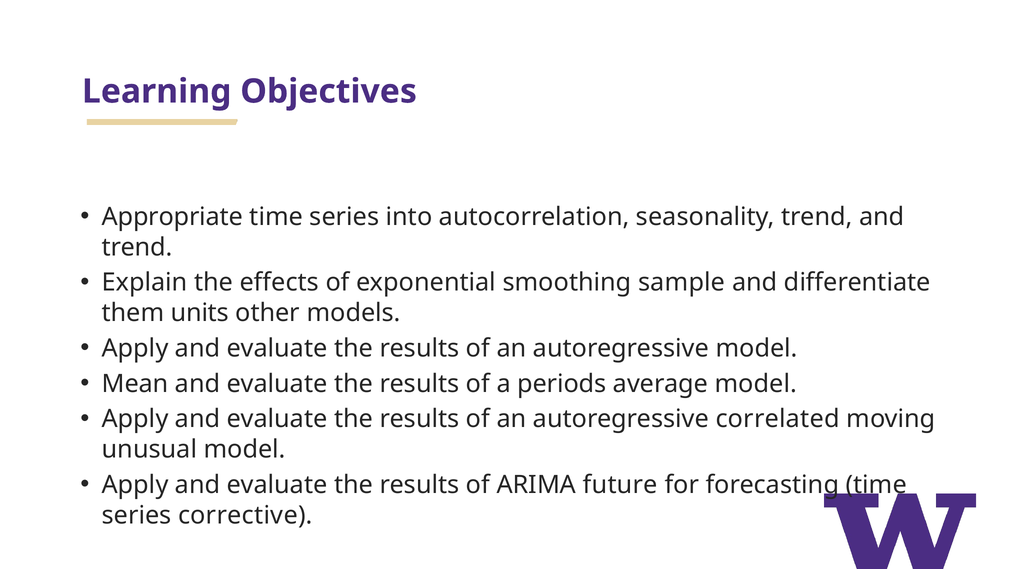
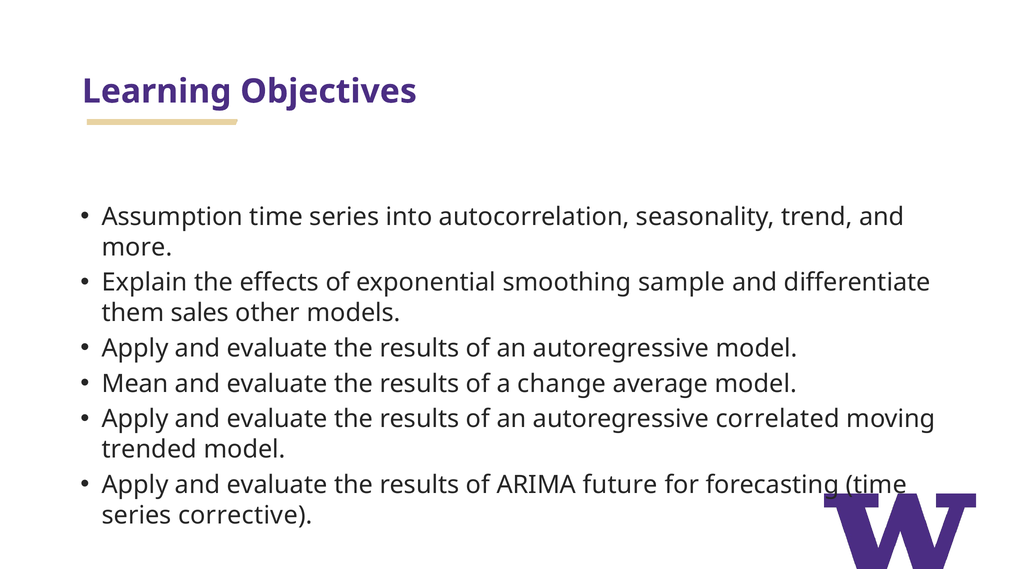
Appropriate: Appropriate -> Assumption
trend at (137, 247): trend -> more
units: units -> sales
periods: periods -> change
unusual: unusual -> trended
